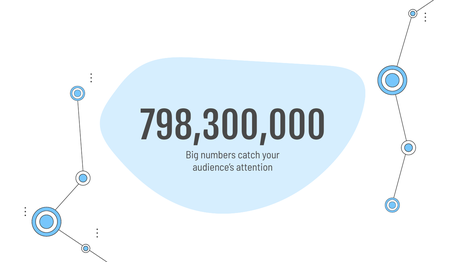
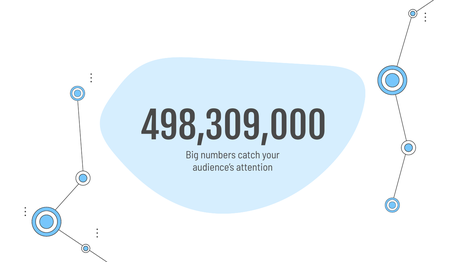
798,300,000: 798,300,000 -> 498,309,000
